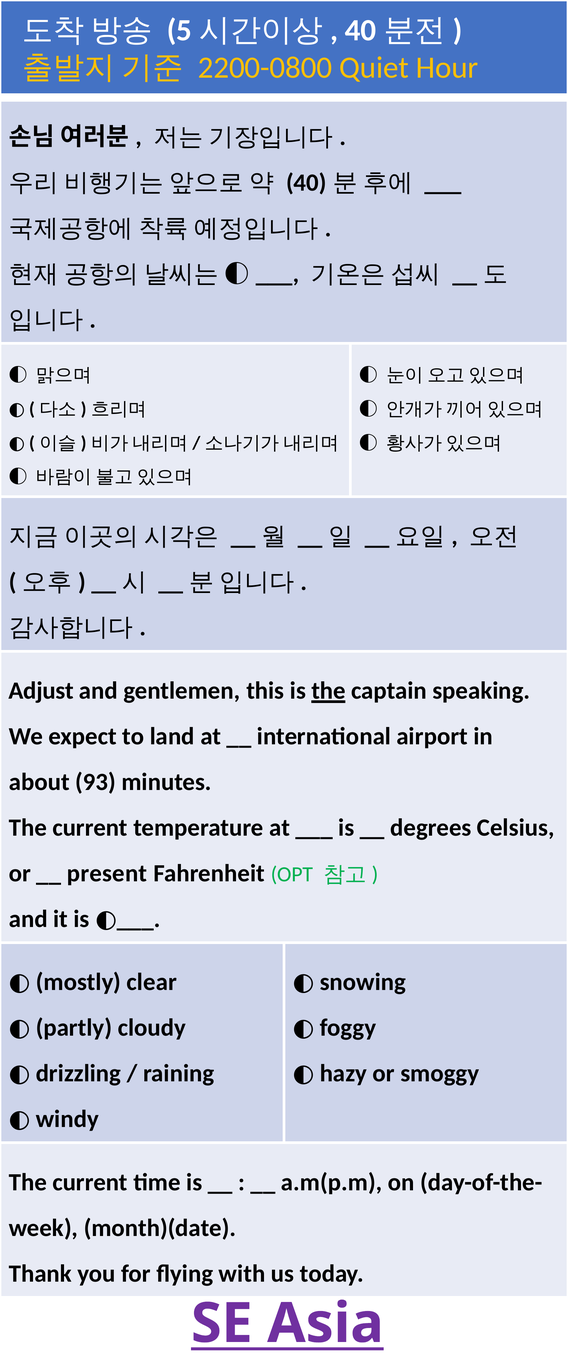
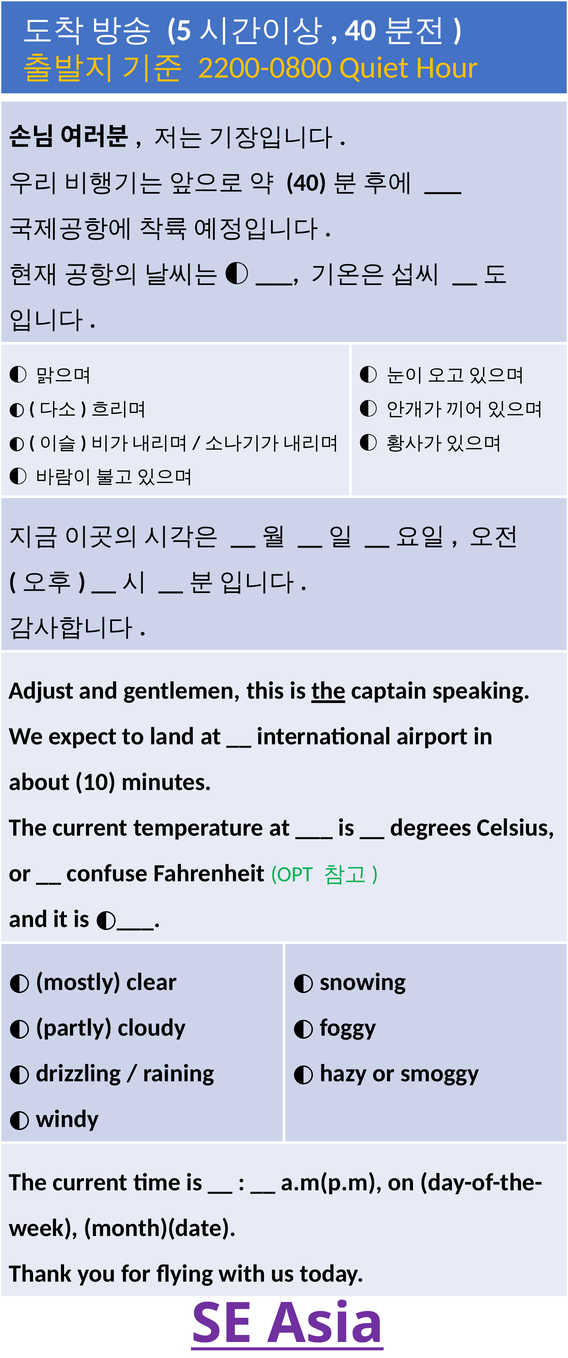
93: 93 -> 10
present: present -> confuse
